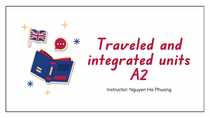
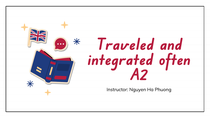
units: units -> often
